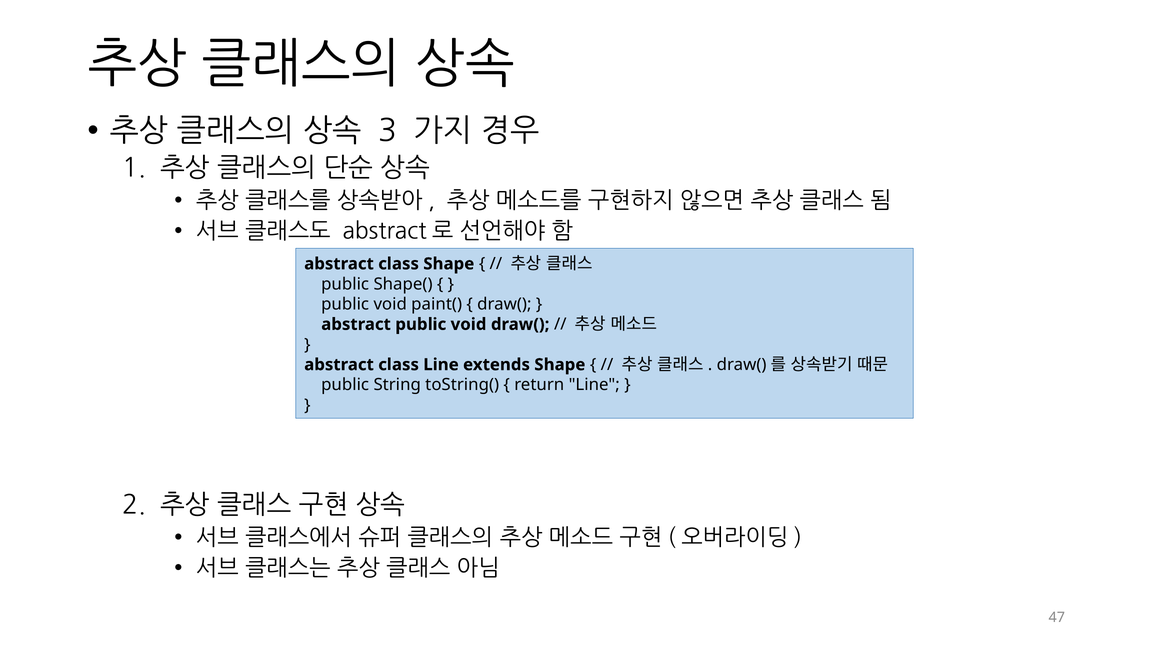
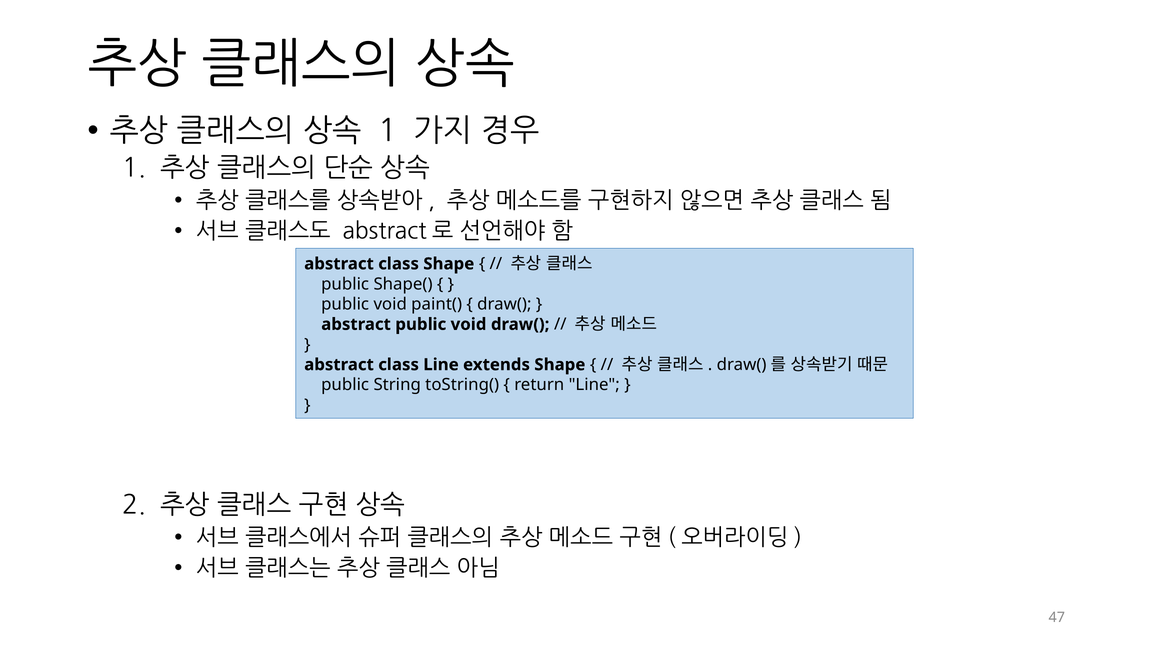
3 at (388, 131): 3 -> 1
